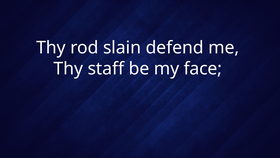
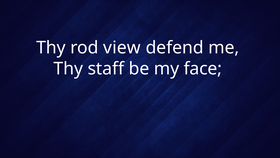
slain: slain -> view
